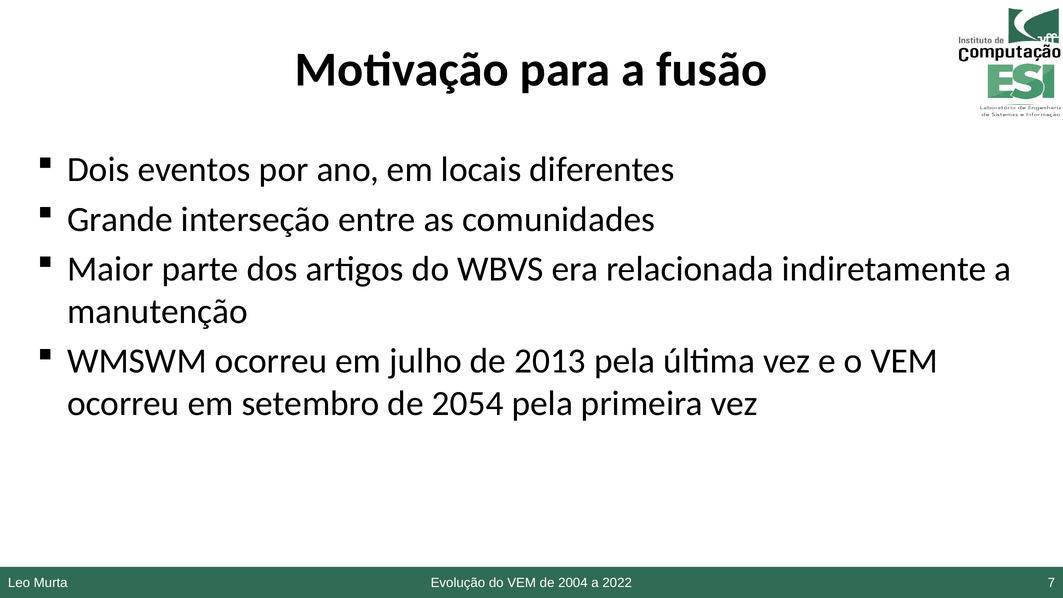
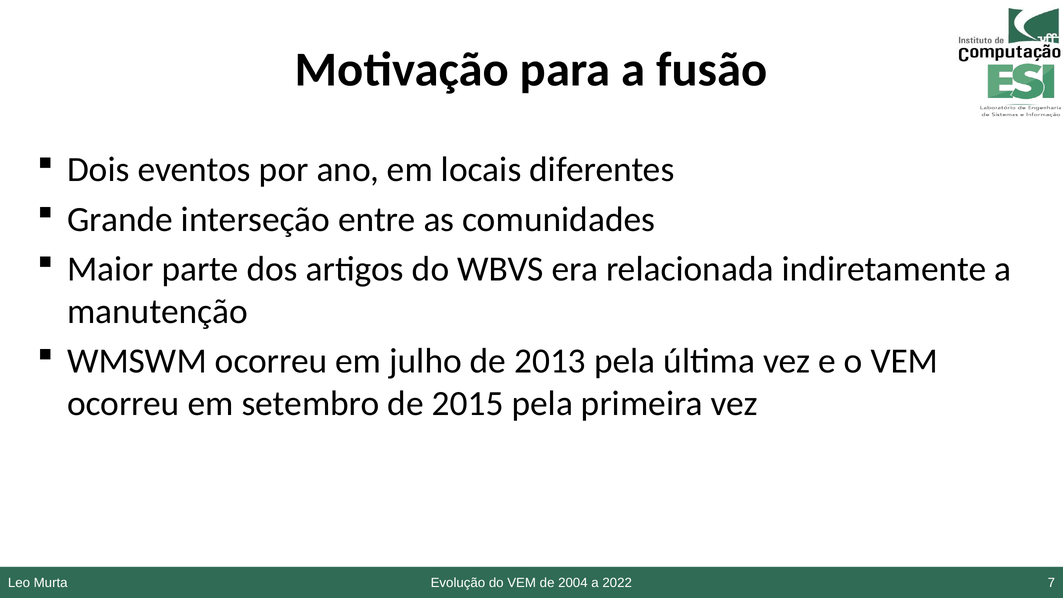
2054: 2054 -> 2015
